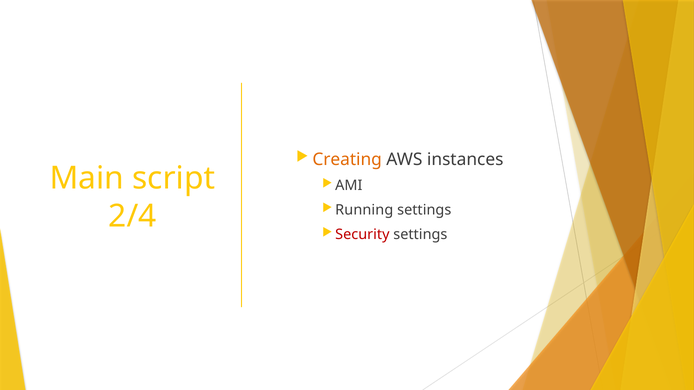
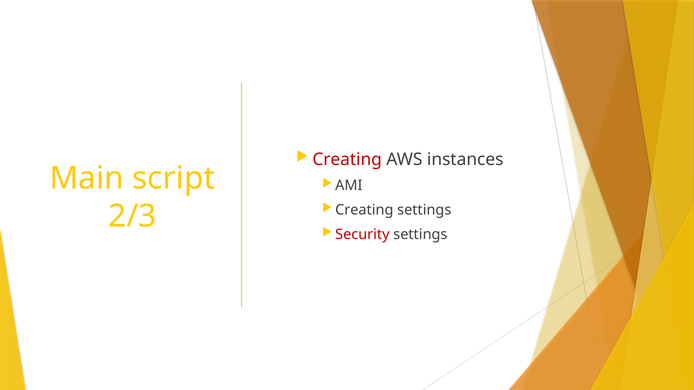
Creating at (347, 159) colour: orange -> red
Running at (364, 210): Running -> Creating
2/4: 2/4 -> 2/3
